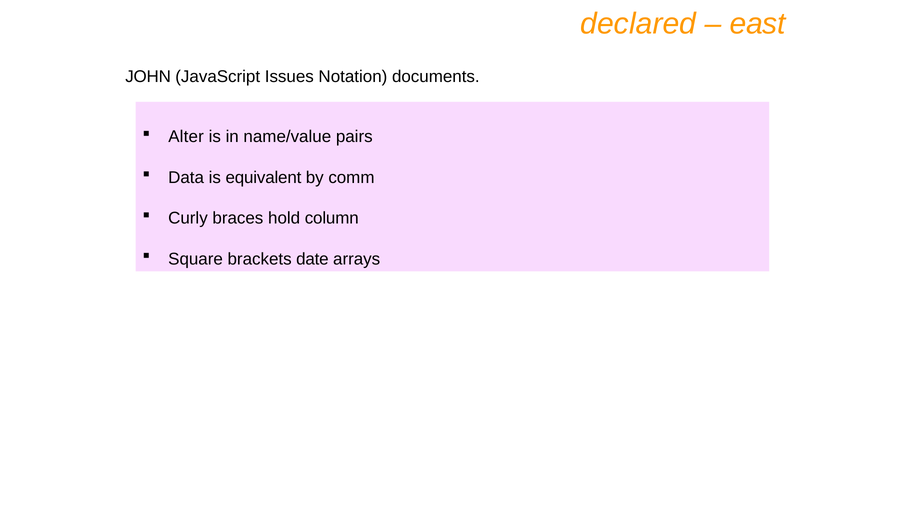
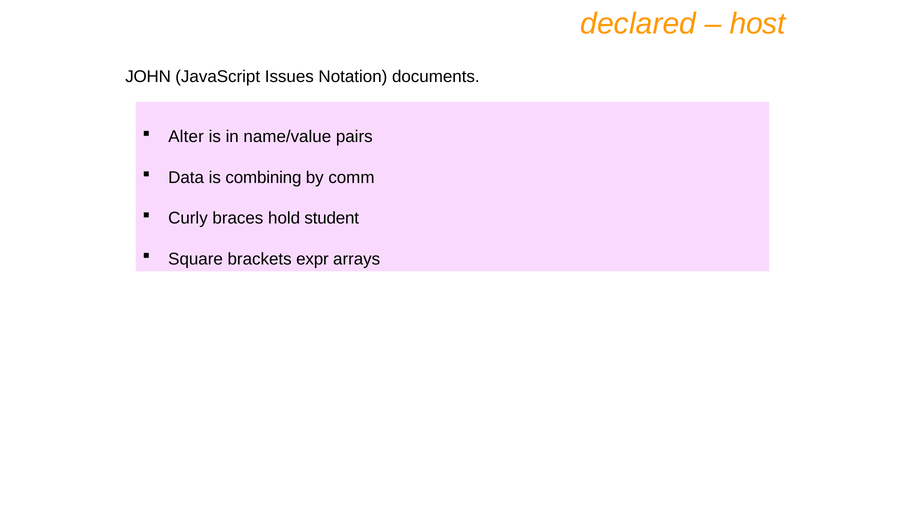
east: east -> host
equivalent: equivalent -> combining
column: column -> student
date: date -> expr
